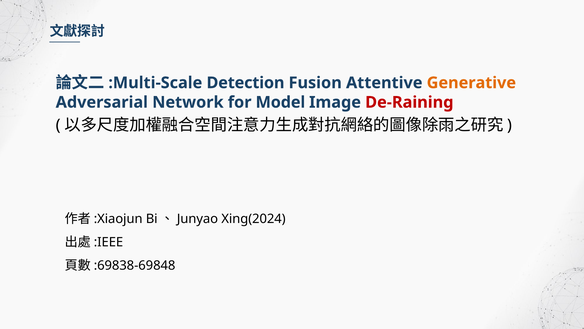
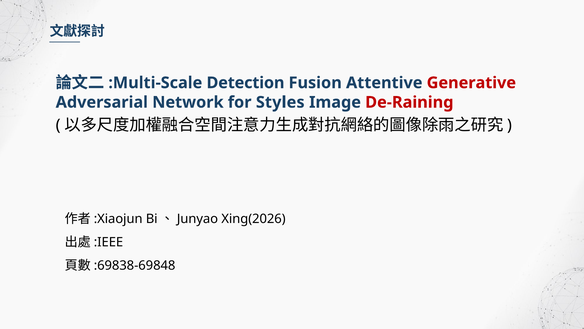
Generative colour: orange -> red
Model: Model -> Styles
Xing(2024: Xing(2024 -> Xing(2026
